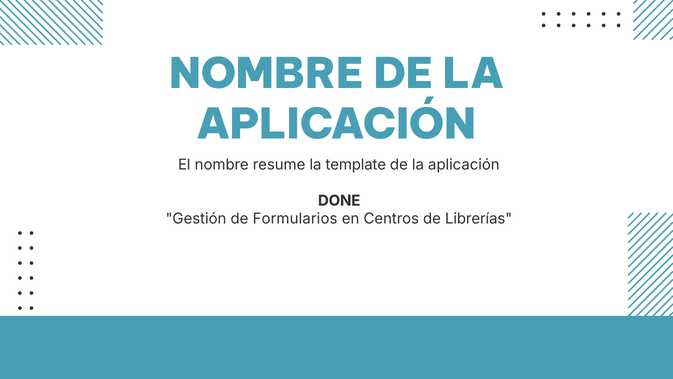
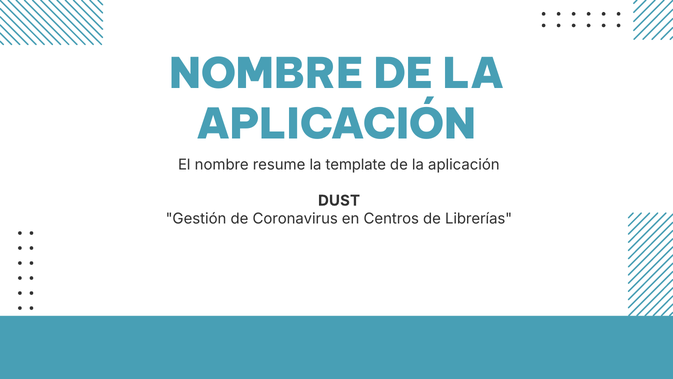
DONE: DONE -> DUST
Formularios: Formularios -> Coronavirus
